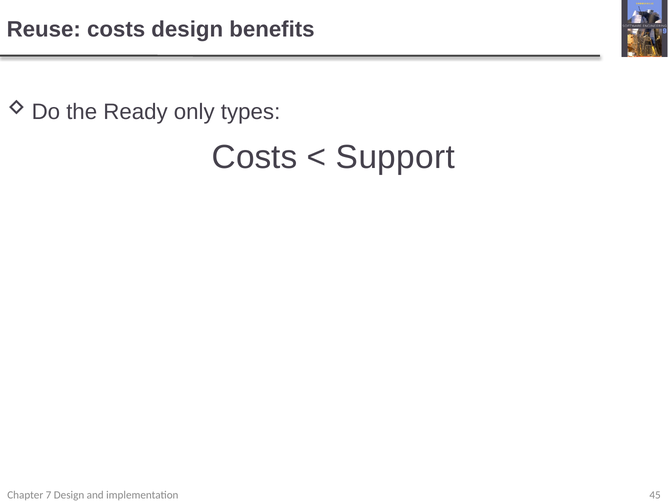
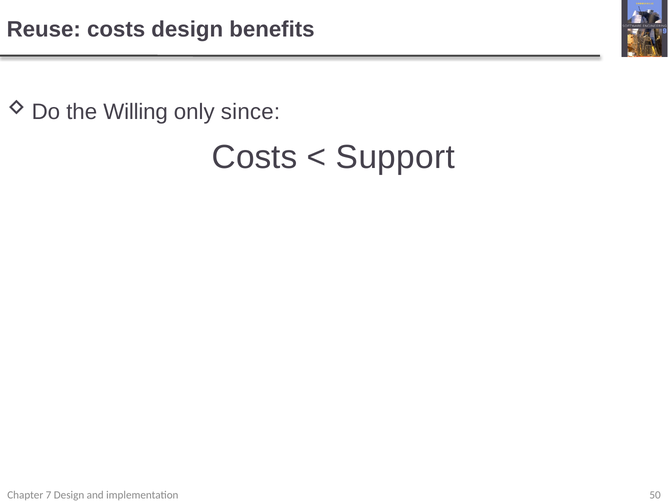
Ready: Ready -> Willing
types: types -> since
45: 45 -> 50
